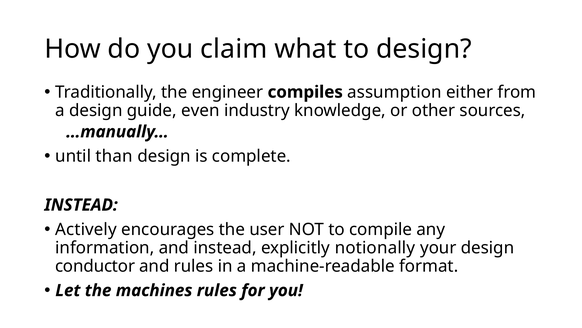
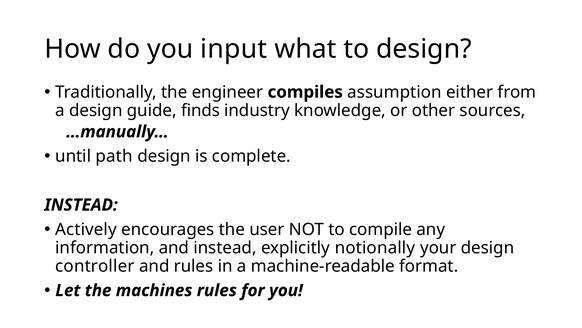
claim: claim -> input
even: even -> finds
than: than -> path
conductor: conductor -> controller
